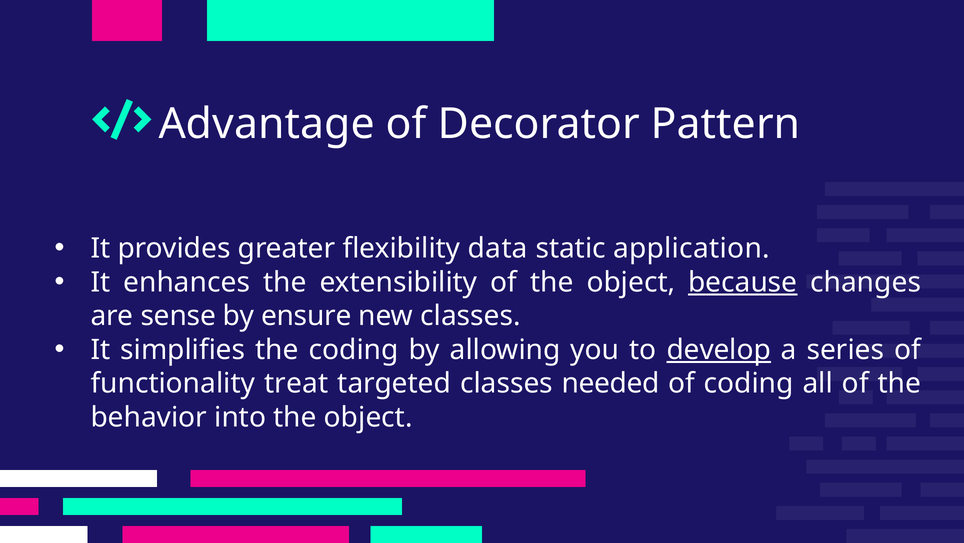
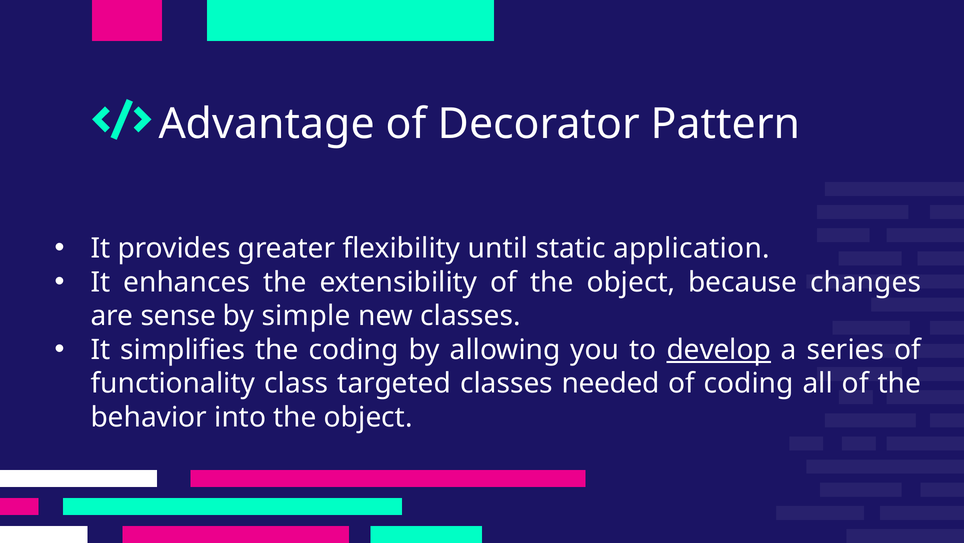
data: data -> until
because underline: present -> none
ensure: ensure -> simple
treat: treat -> class
